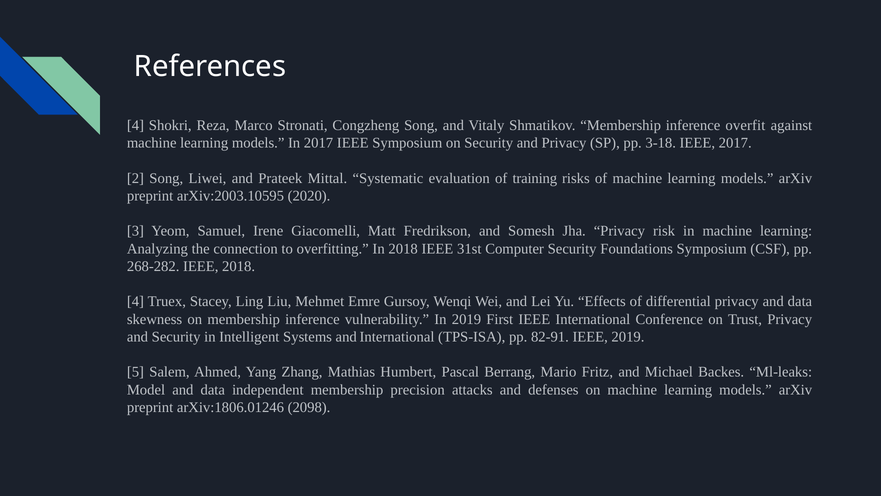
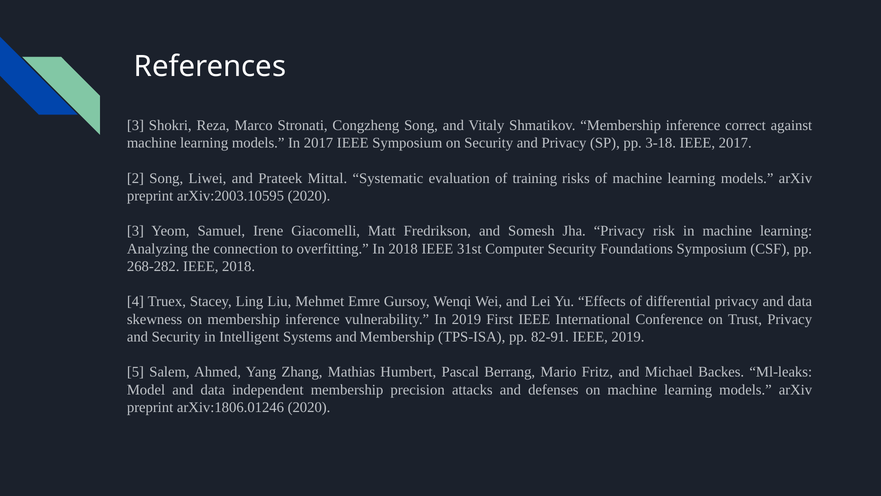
4 at (135, 125): 4 -> 3
overfit: overfit -> correct
and International: International -> Membership
arXiv:1806.01246 2098: 2098 -> 2020
